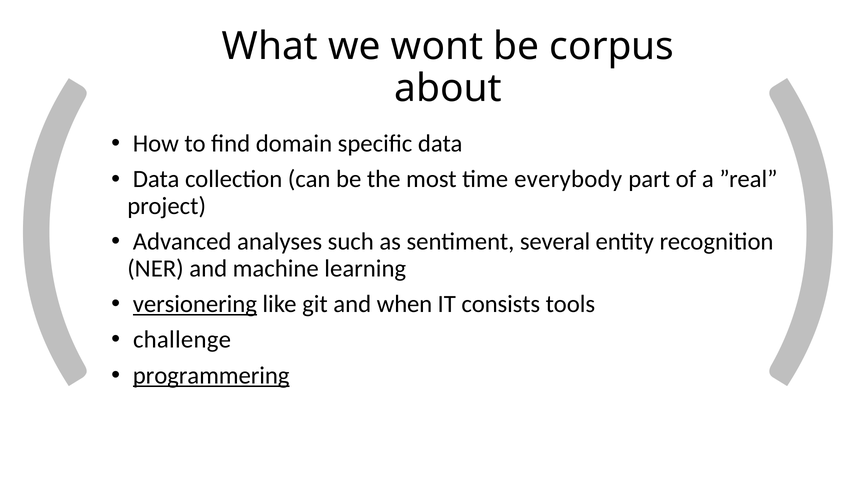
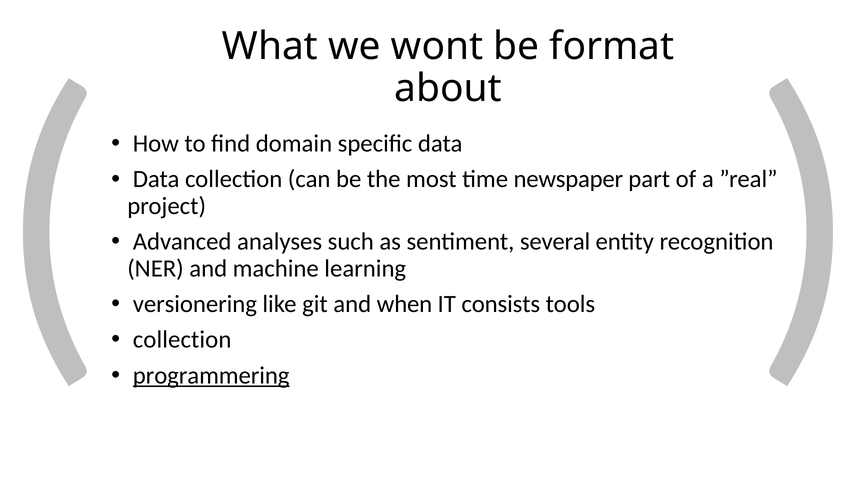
corpus: corpus -> format
everybody: everybody -> newspaper
versionering underline: present -> none
challenge at (182, 340): challenge -> collection
